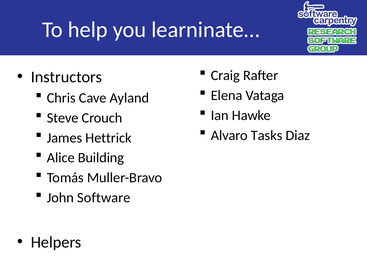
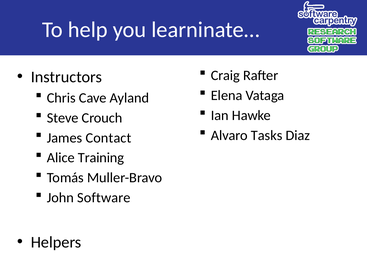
Hettrick: Hettrick -> Contact
Building: Building -> Training
